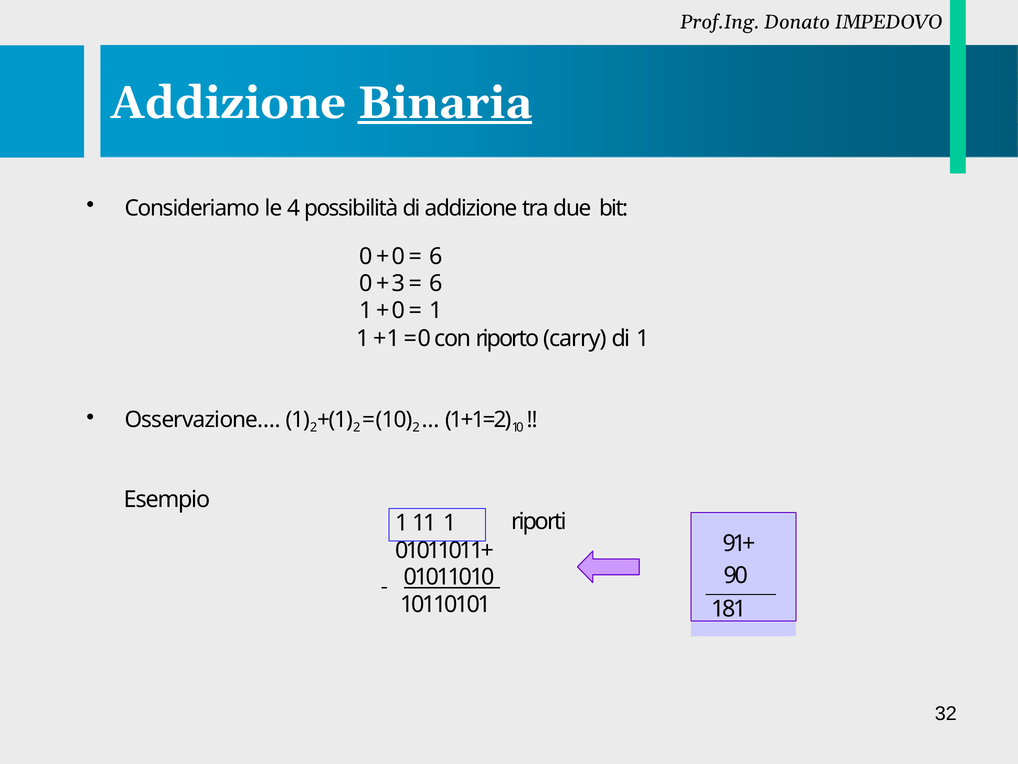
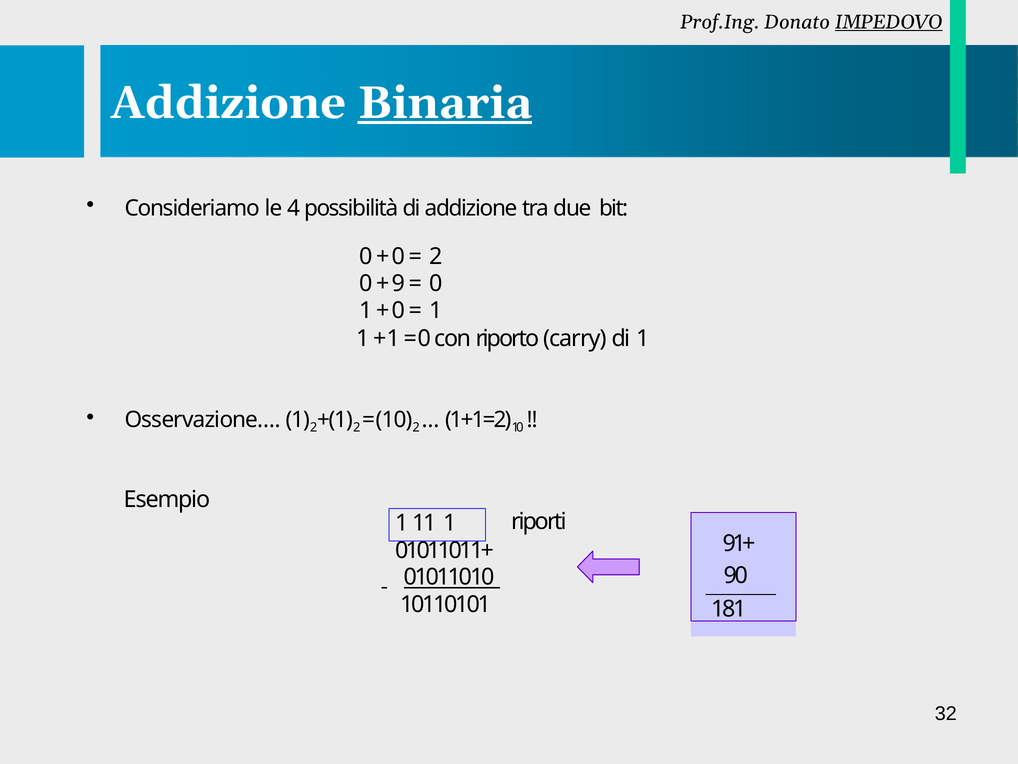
IMPEDOVO underline: none -> present
6 at (436, 256): 6 -> 2
3: 3 -> 9
6 at (436, 283): 6 -> 0
